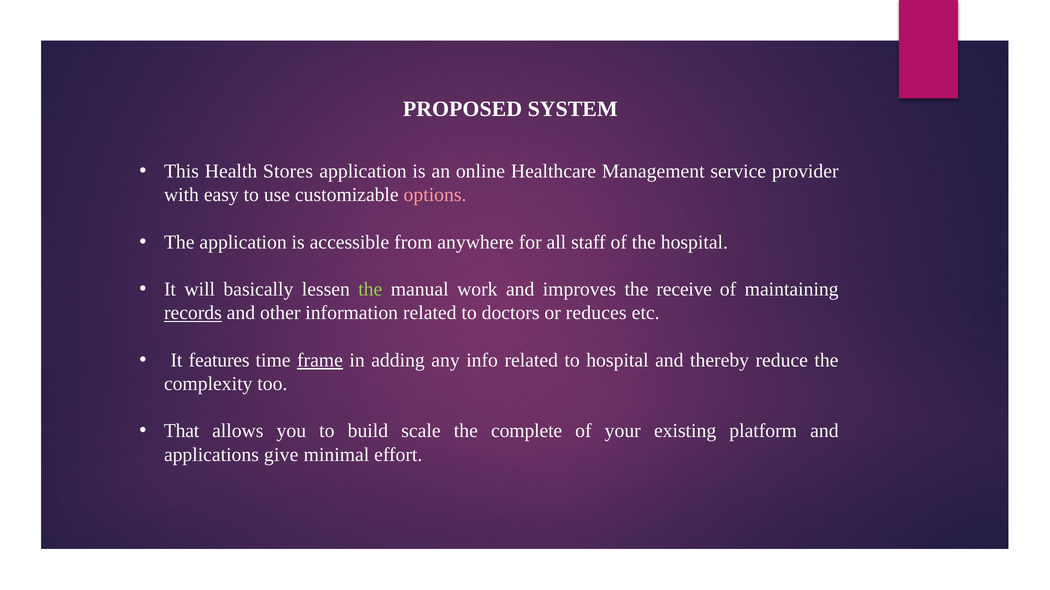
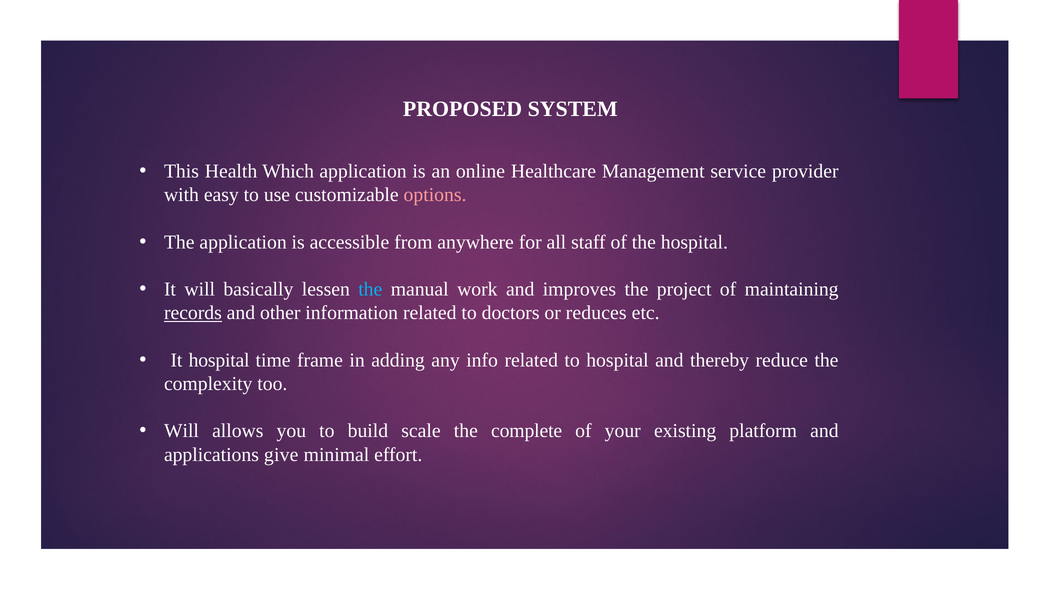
Stores: Stores -> Which
the at (370, 290) colour: light green -> light blue
receive: receive -> project
It features: features -> hospital
frame underline: present -> none
That at (182, 431): That -> Will
